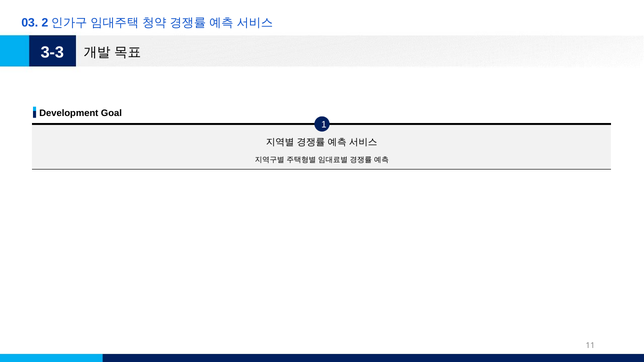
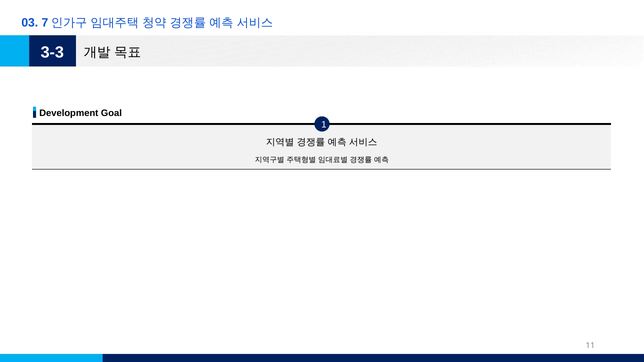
2: 2 -> 7
